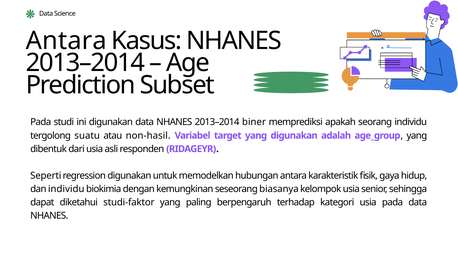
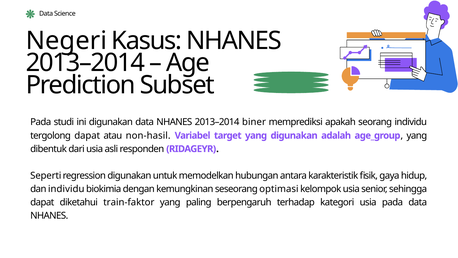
Antara at (66, 41): Antara -> Negeri
tergolong suatu: suatu -> dapat
biasanya: biasanya -> optimasi
studi-faktor: studi-faktor -> train-faktor
